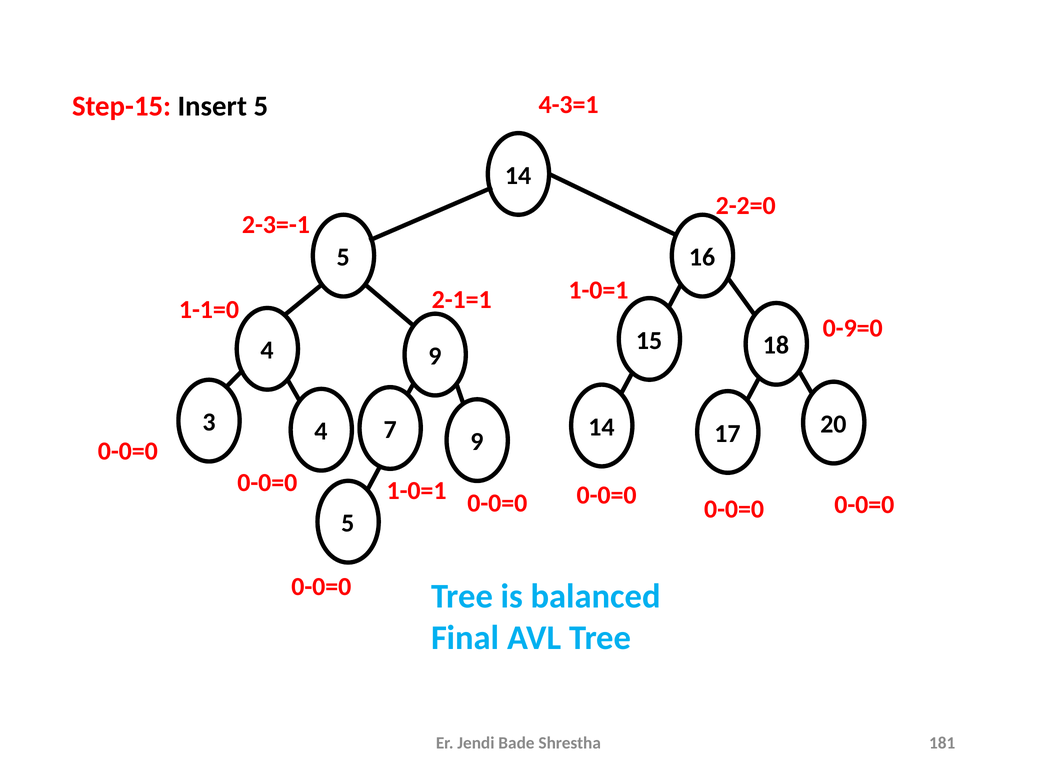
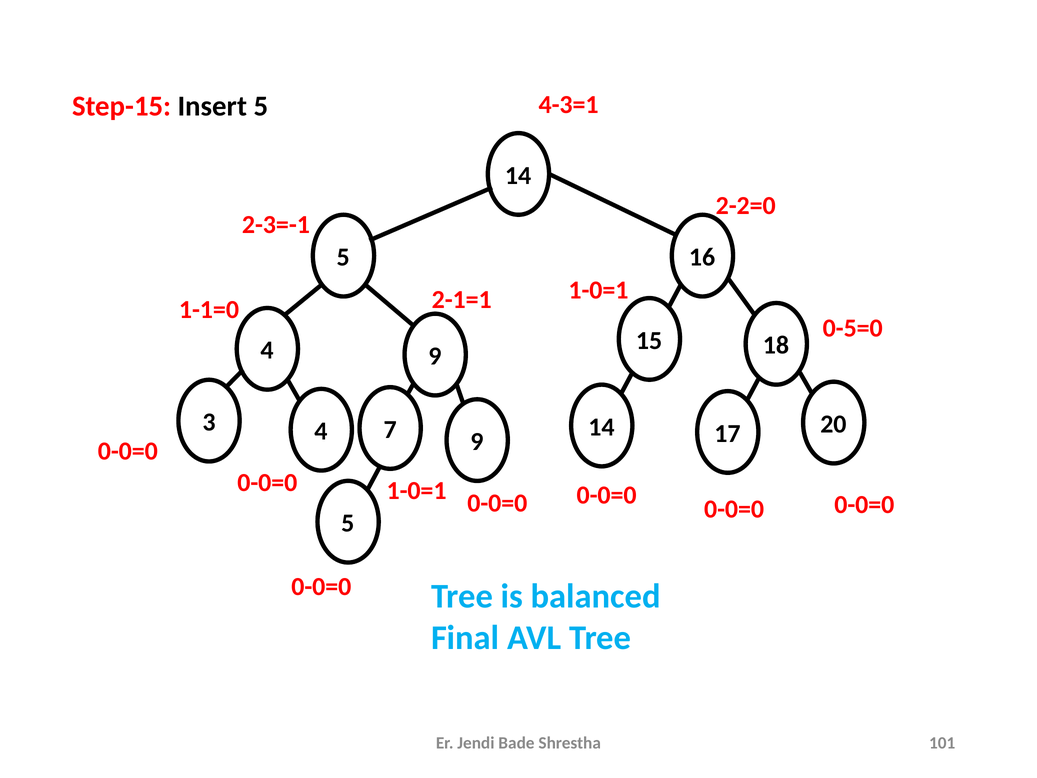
0-9=0: 0-9=0 -> 0-5=0
181: 181 -> 101
